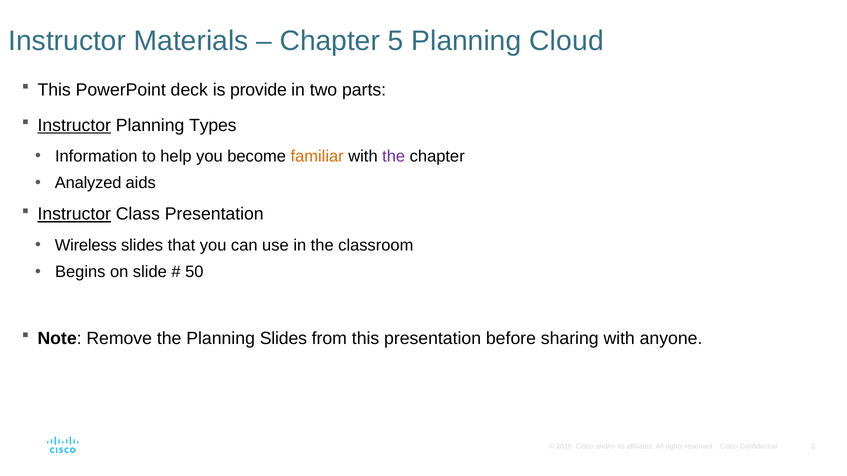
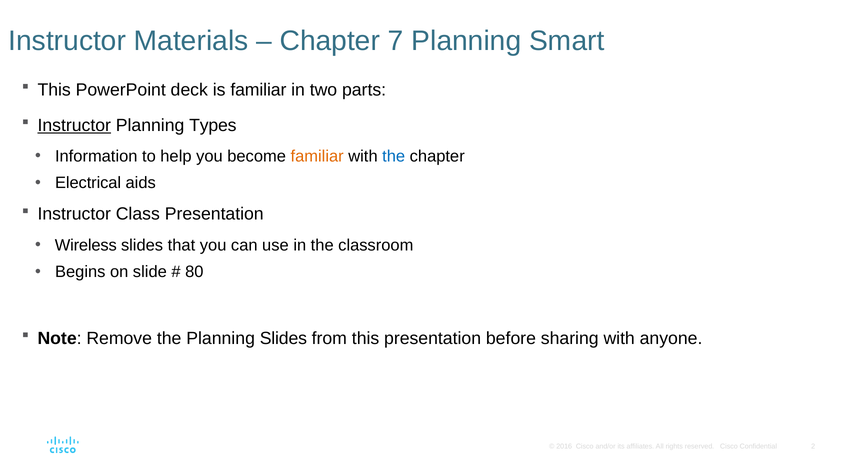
5: 5 -> 7
Cloud: Cloud -> Smart
is provide: provide -> familiar
the at (394, 156) colour: purple -> blue
Analyzed: Analyzed -> Electrical
Instructor at (74, 214) underline: present -> none
50: 50 -> 80
